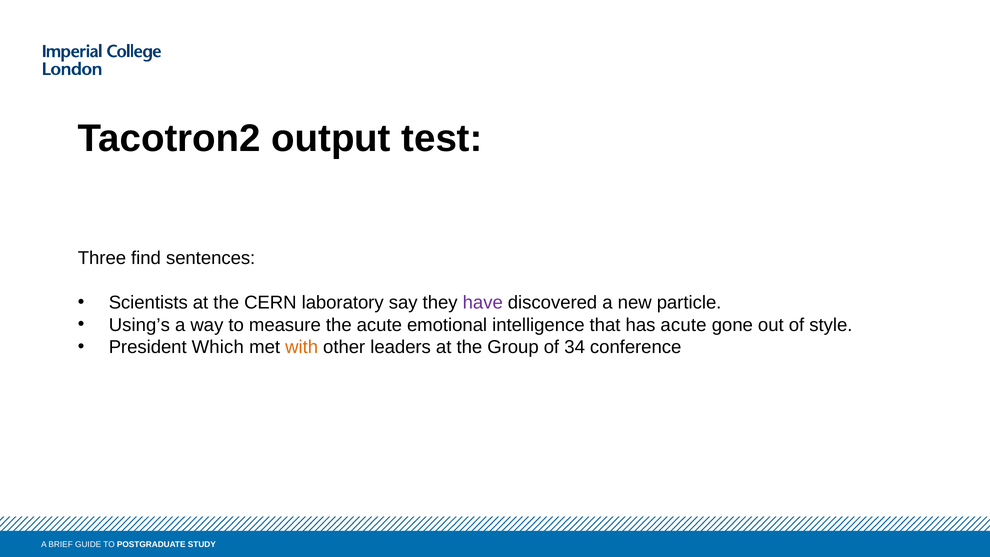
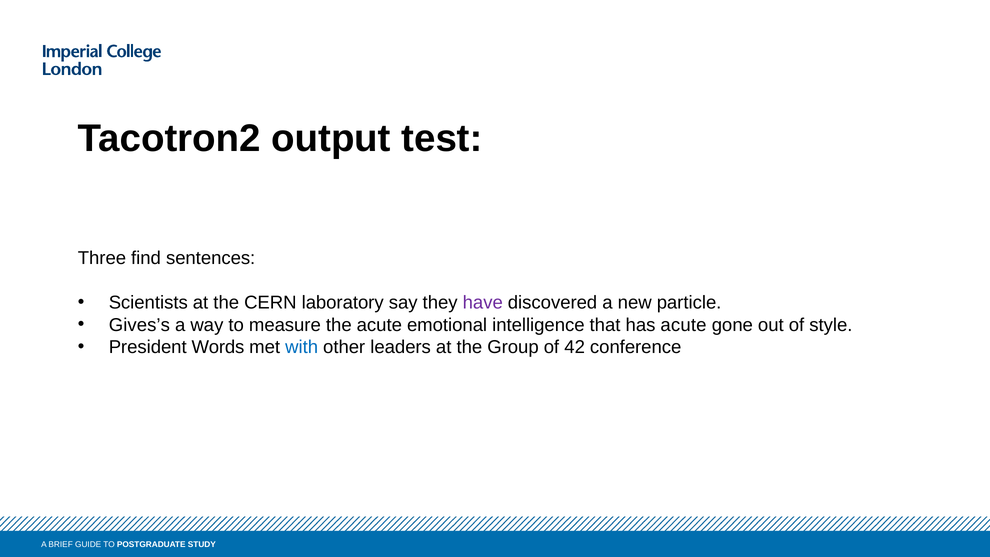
Using’s: Using’s -> Gives’s
Which: Which -> Words
with colour: orange -> blue
34: 34 -> 42
